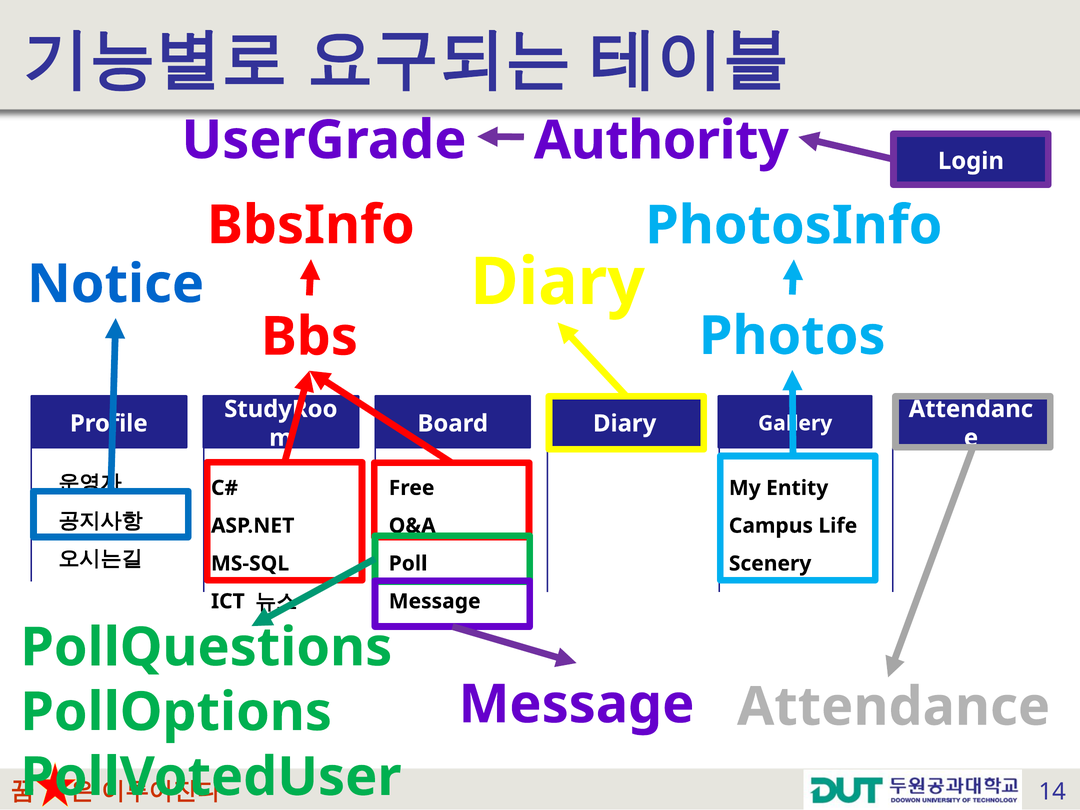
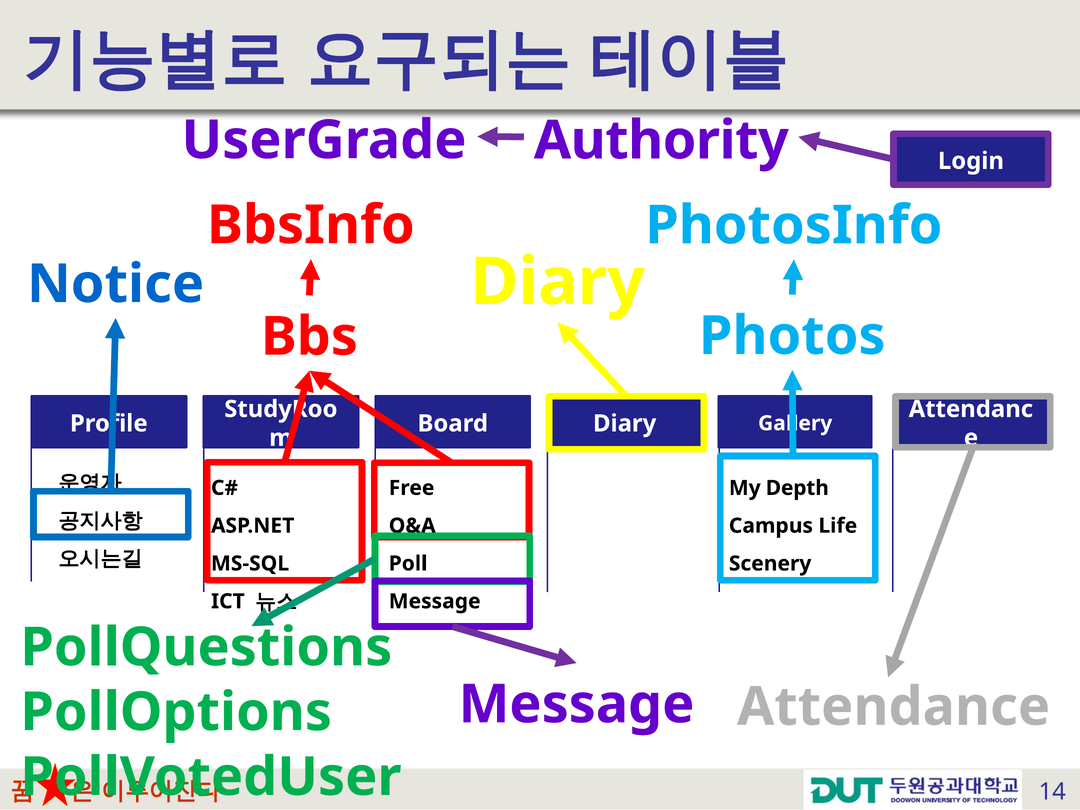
Entity: Entity -> Depth
